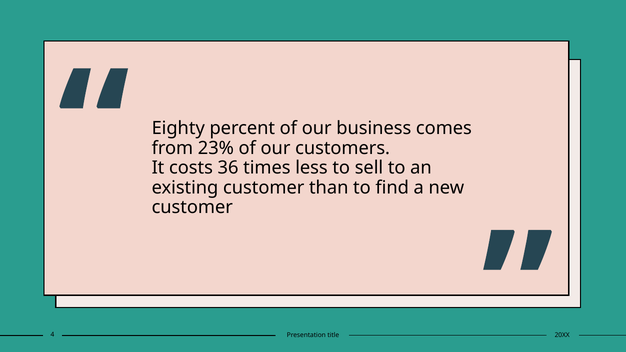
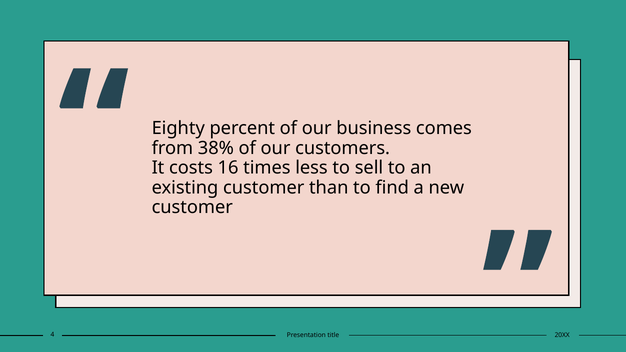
23%: 23% -> 38%
36: 36 -> 16
